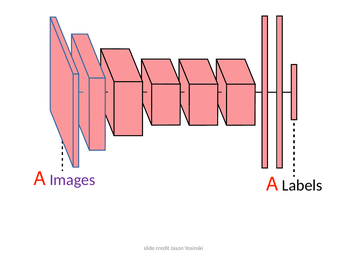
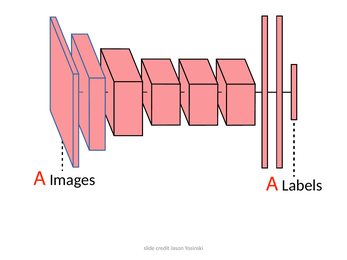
Images colour: purple -> black
